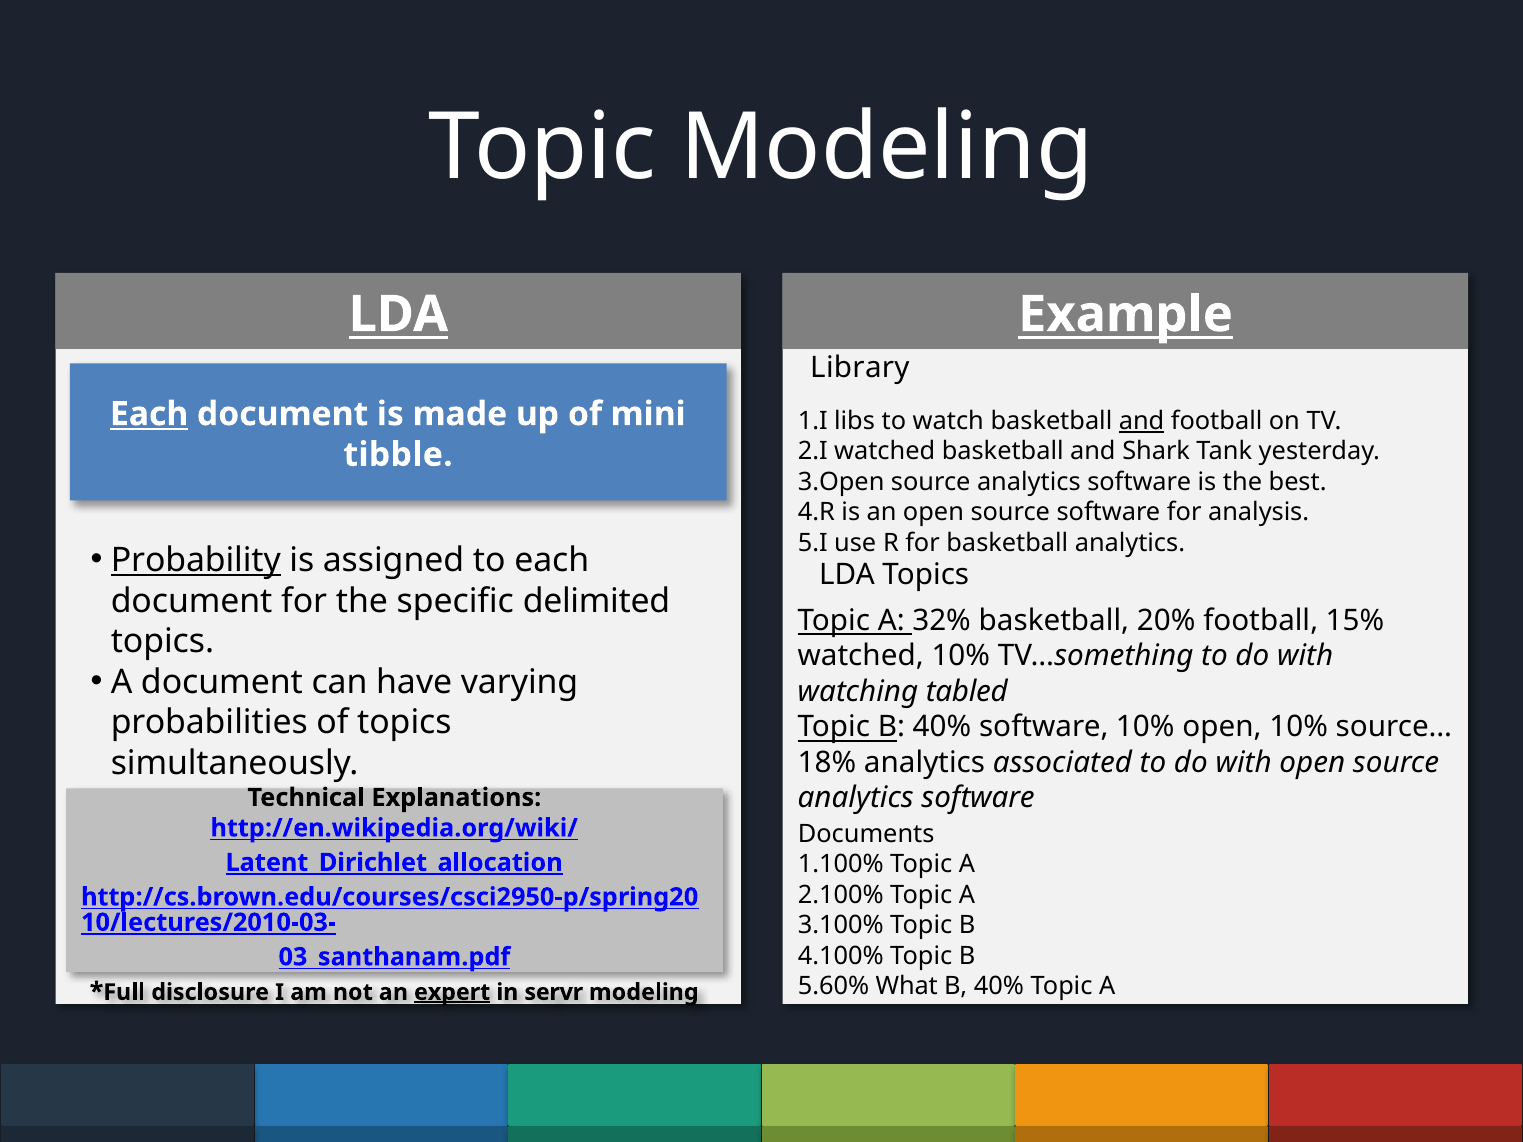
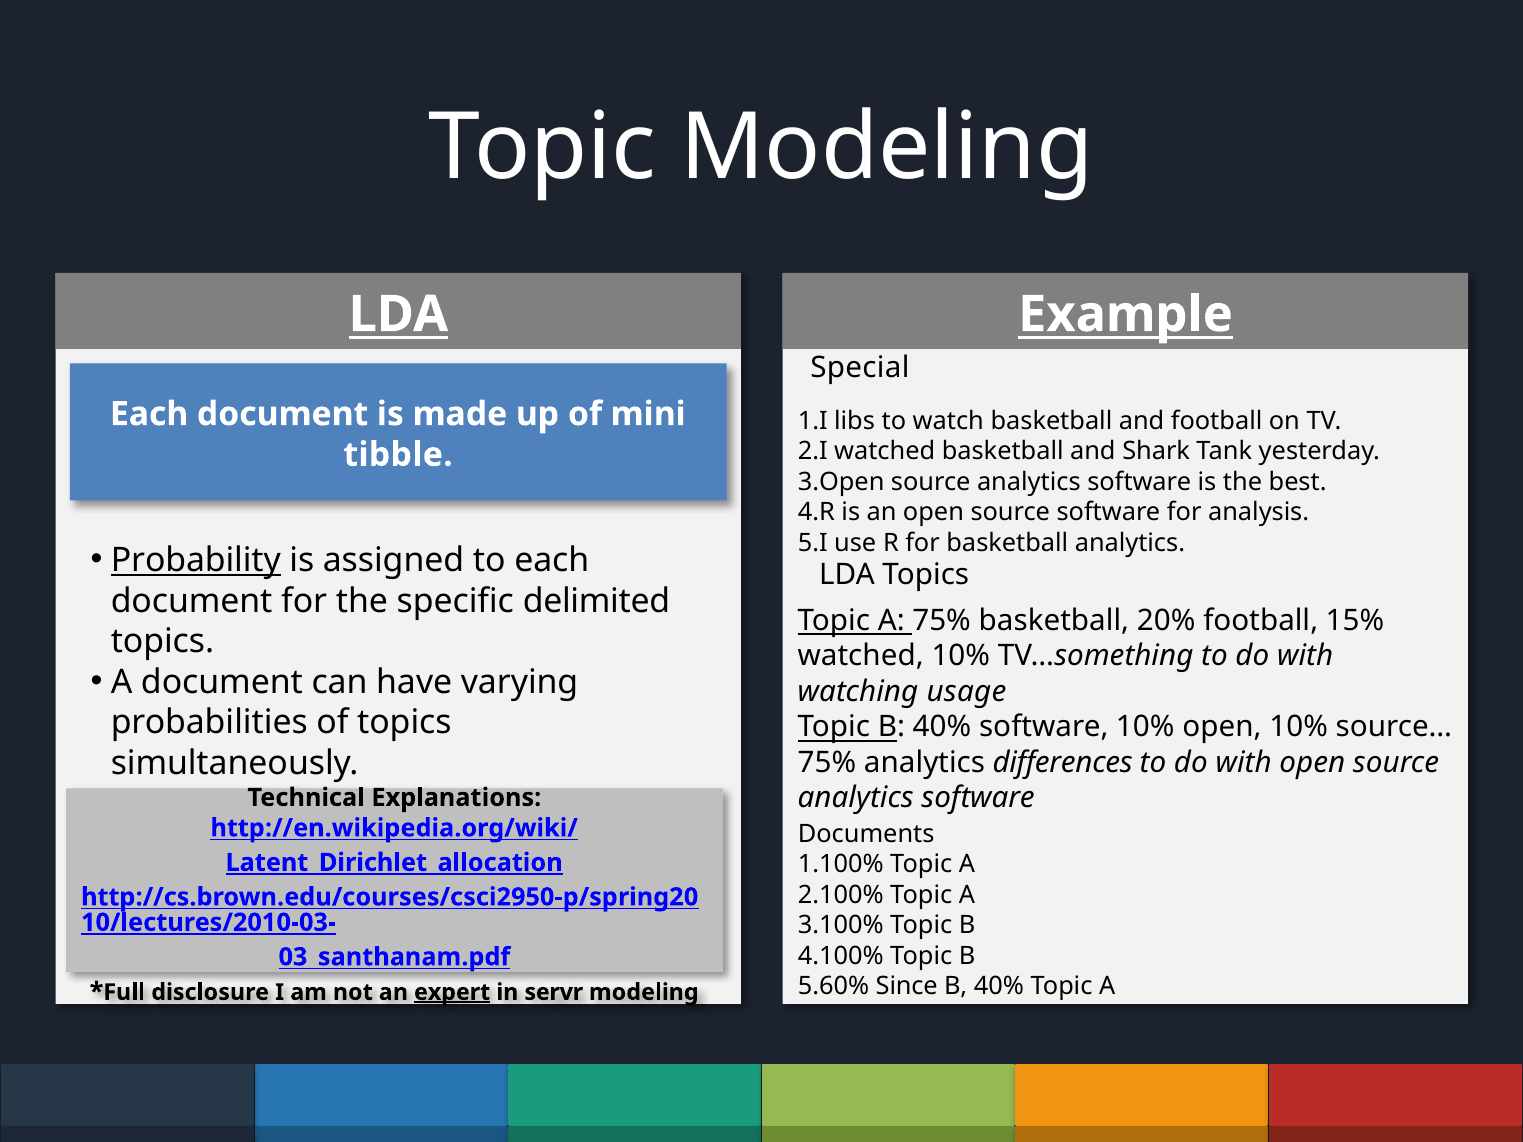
Library: Library -> Special
Each at (149, 414) underline: present -> none
and at (1142, 421) underline: present -> none
A 32%: 32% -> 75%
tabled: tabled -> usage
18% at (827, 763): 18% -> 75%
associated: associated -> differences
What: What -> Since
